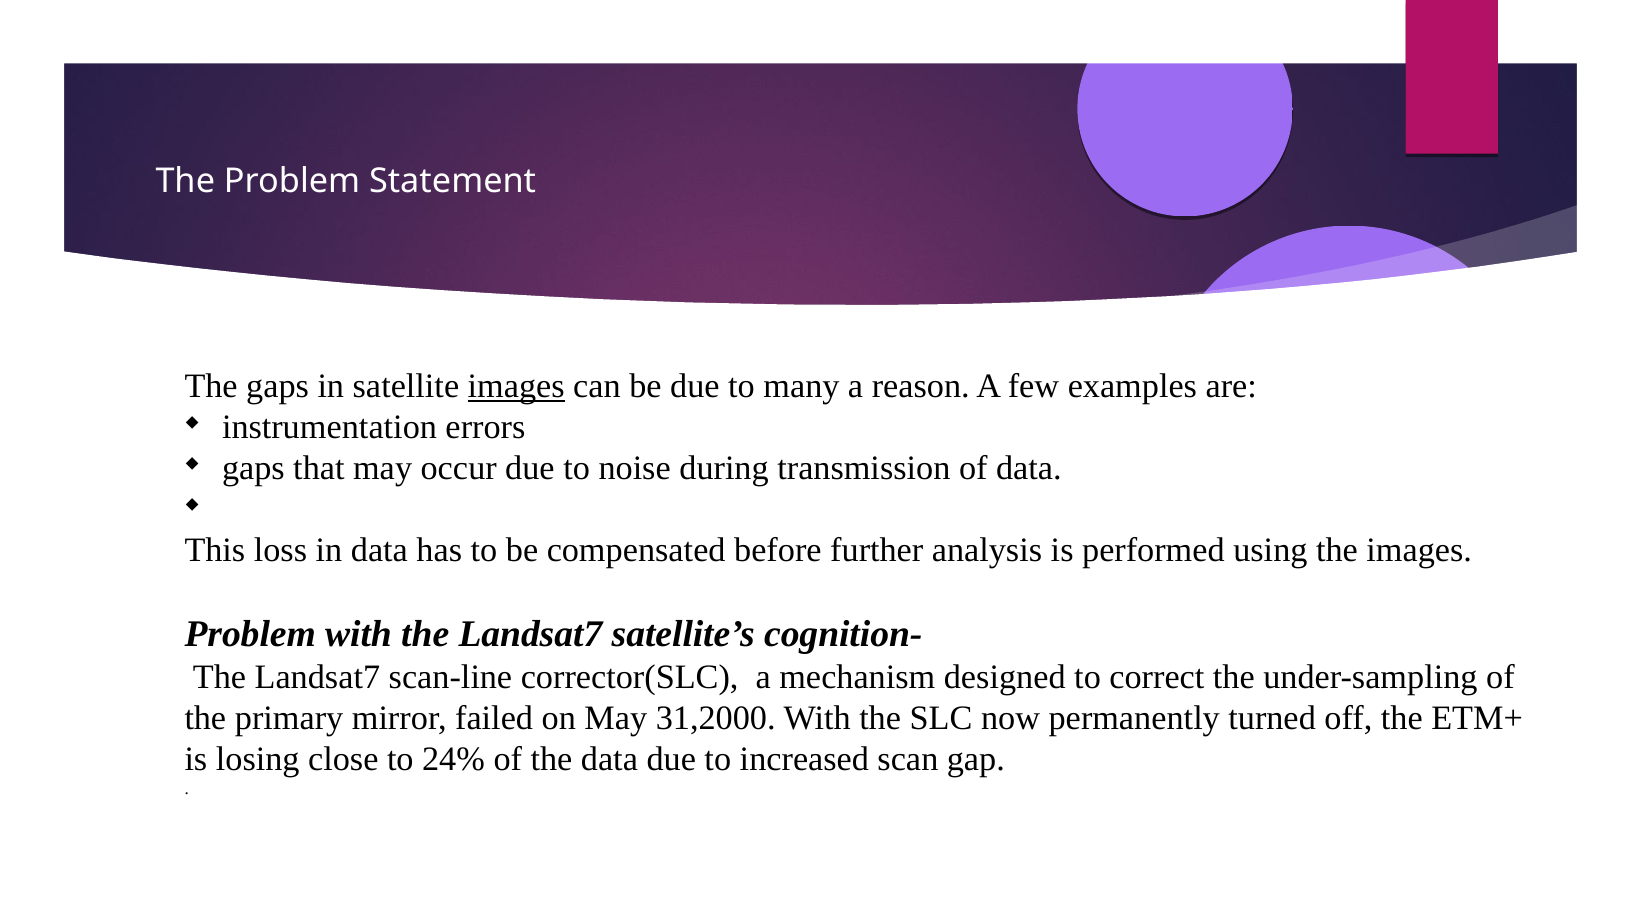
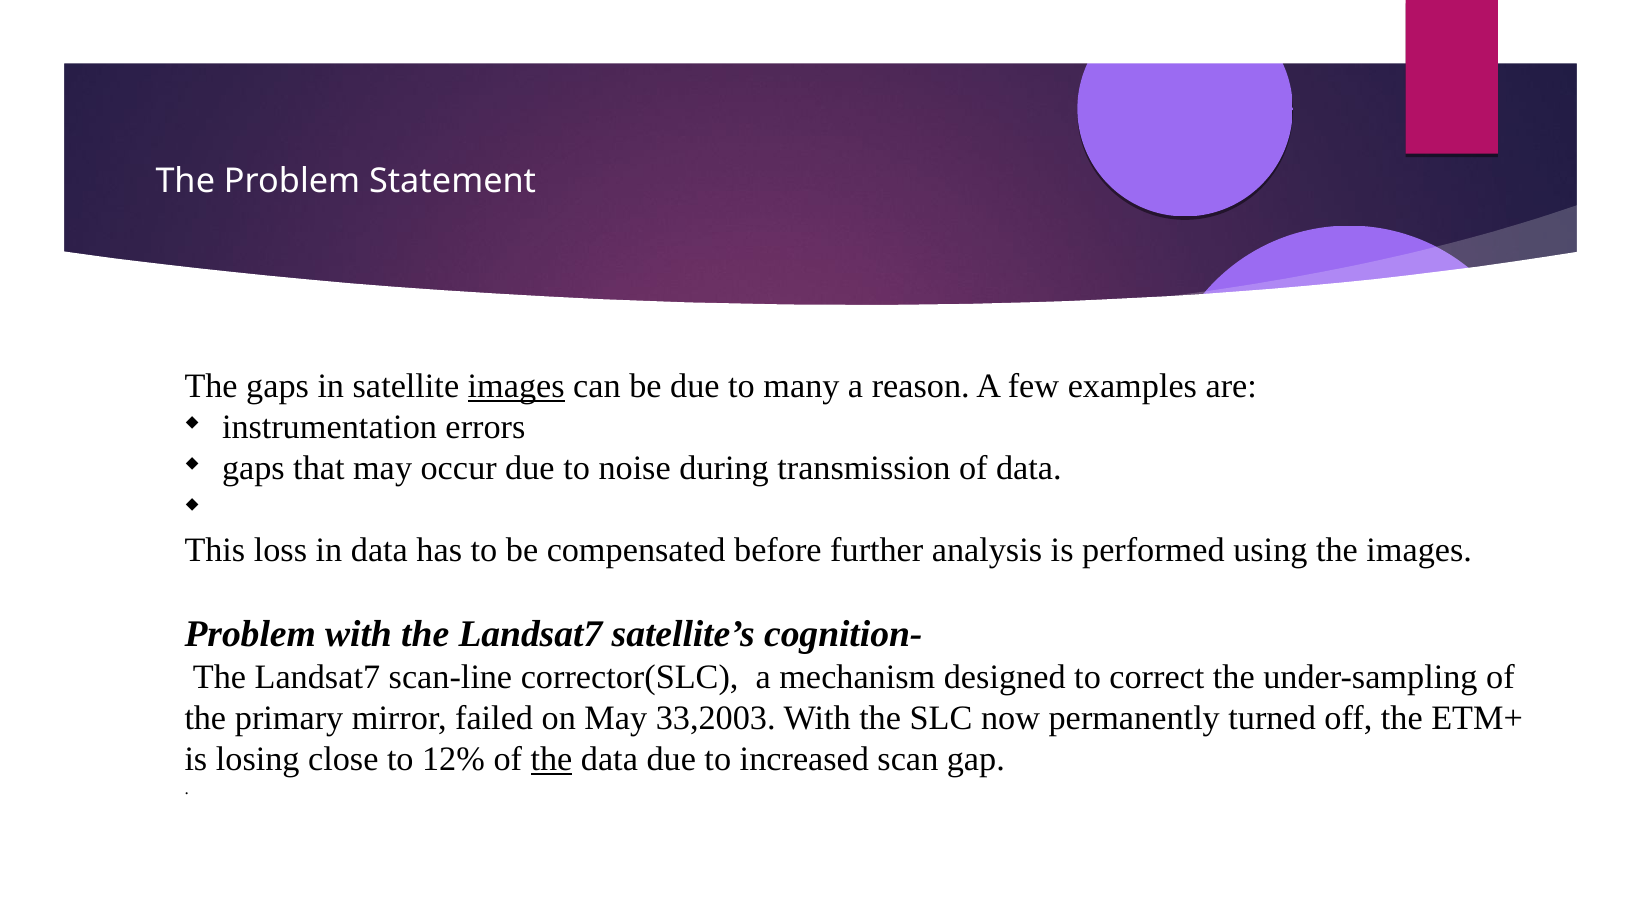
31,2000: 31,2000 -> 33,2003
24%: 24% -> 12%
the at (551, 760) underline: none -> present
